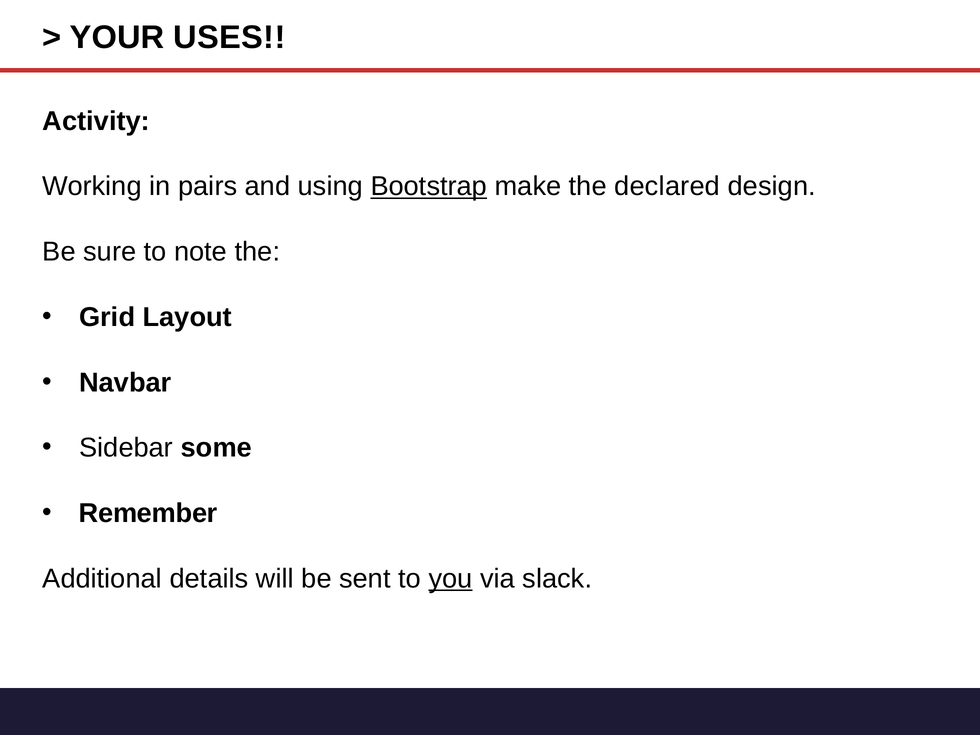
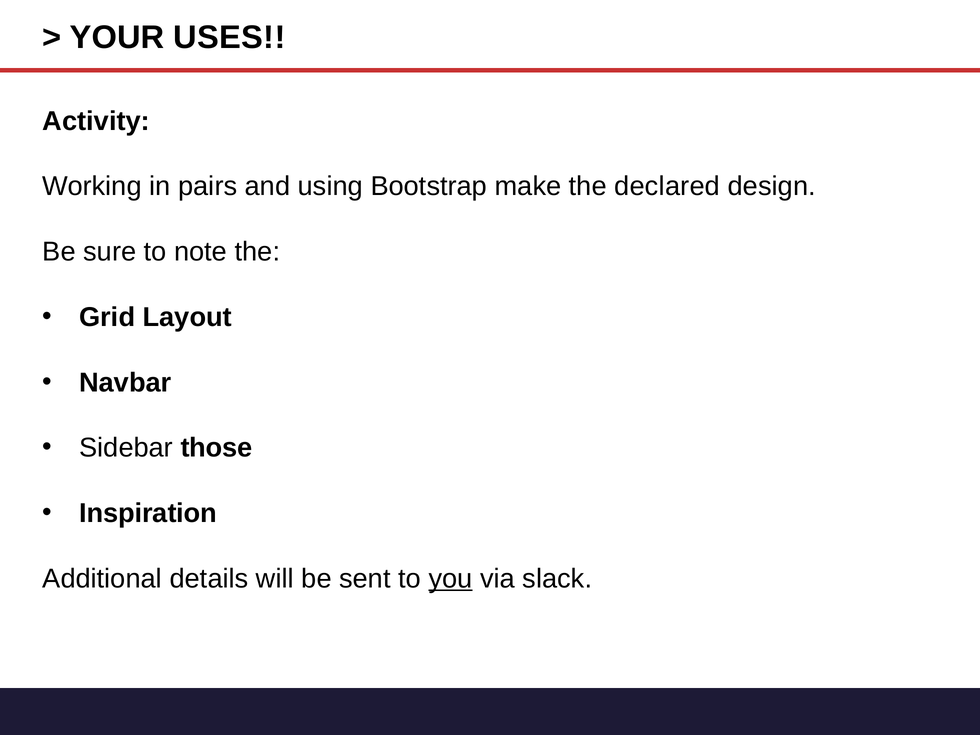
Bootstrap underline: present -> none
some: some -> those
Remember: Remember -> Inspiration
